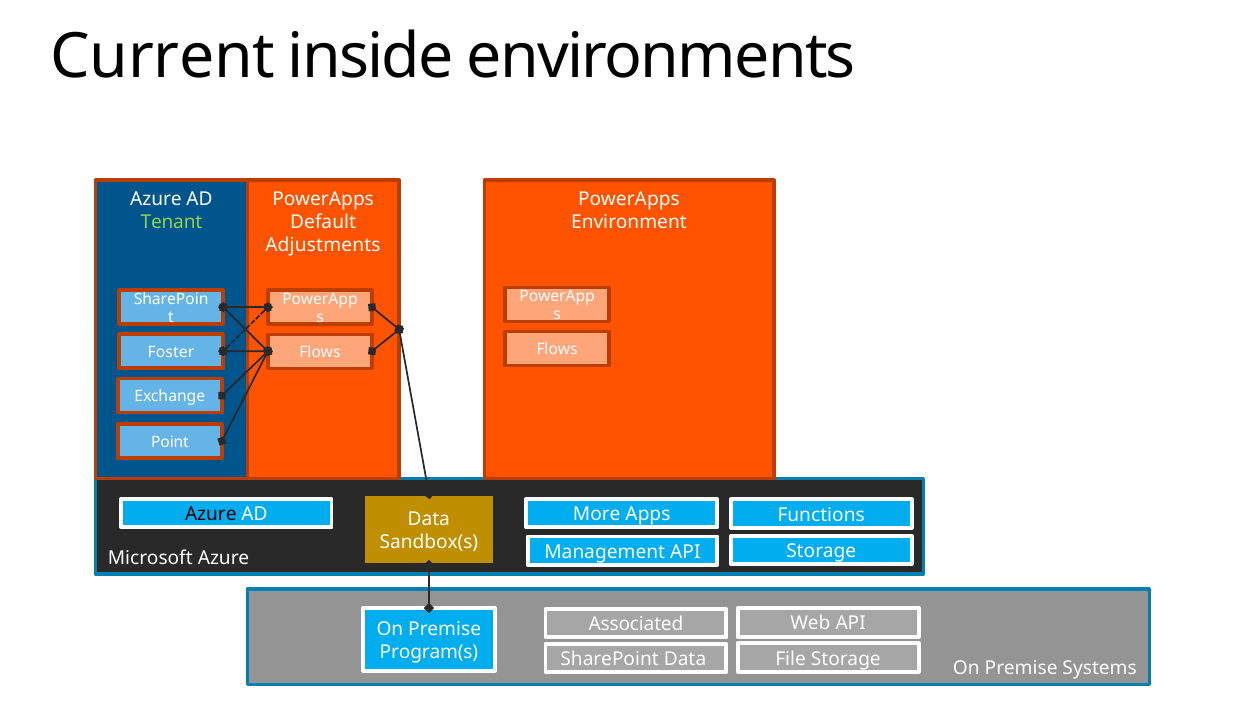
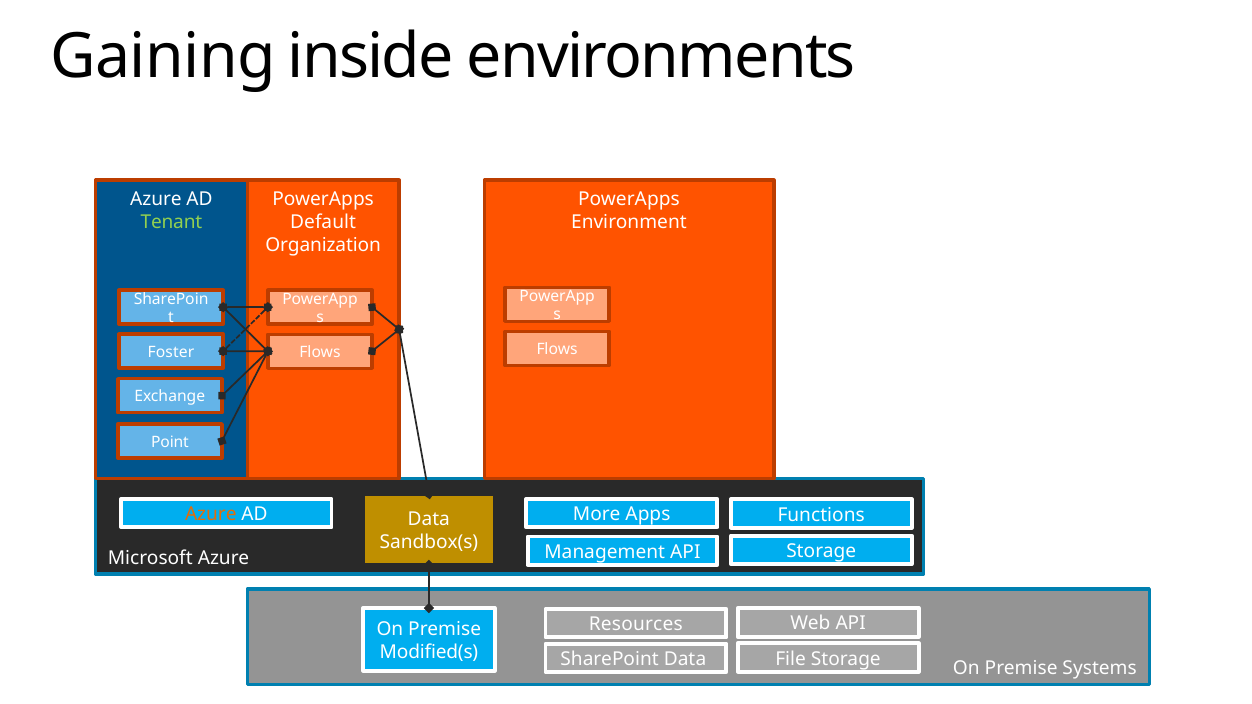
Current: Current -> Gaining
Adjustments: Adjustments -> Organization
Azure at (211, 515) colour: black -> orange
Associated: Associated -> Resources
Program(s: Program(s -> Modified(s
